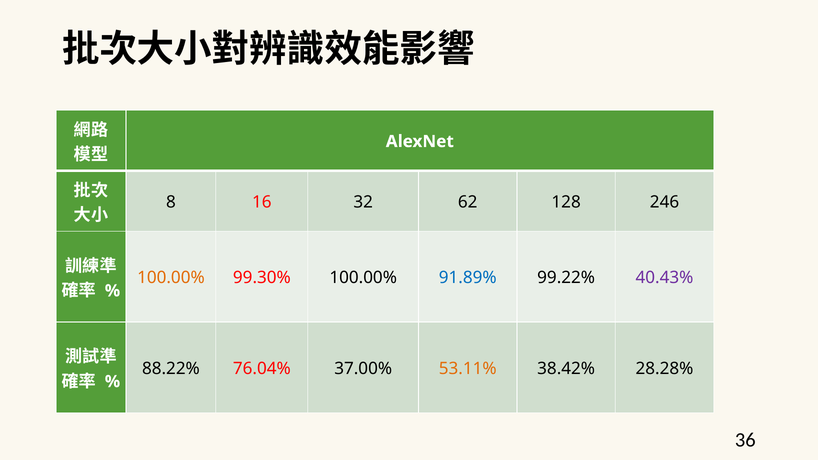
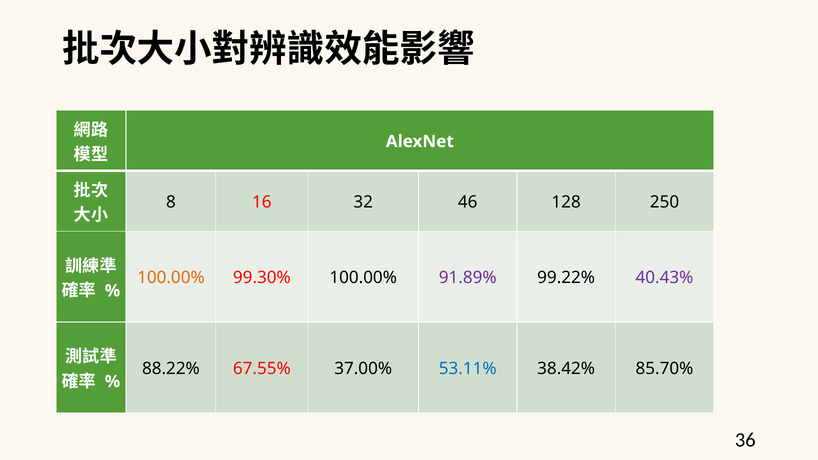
62: 62 -> 46
246: 246 -> 250
91.89% colour: blue -> purple
76.04%: 76.04% -> 67.55%
53.11% colour: orange -> blue
28.28%: 28.28% -> 85.70%
